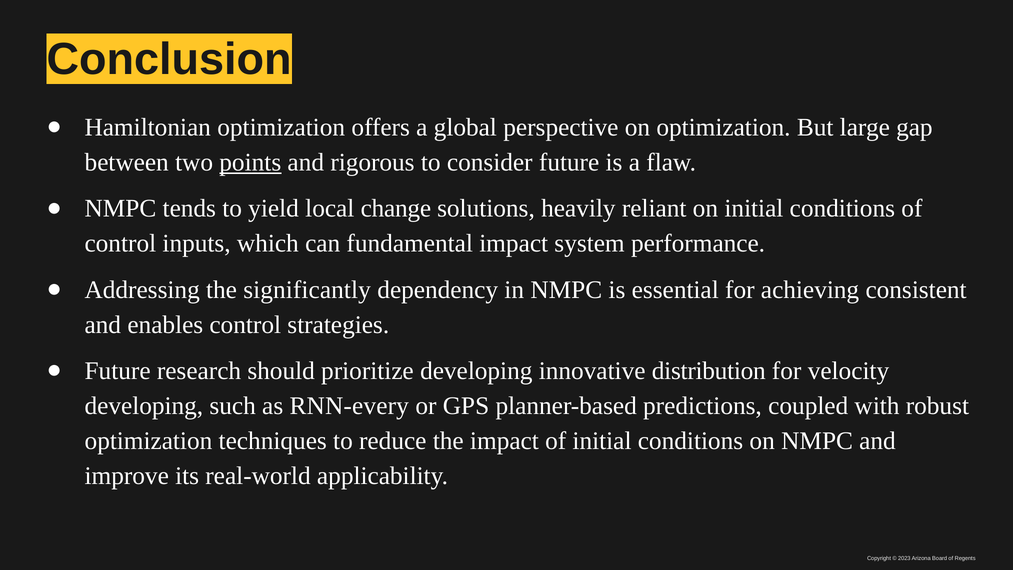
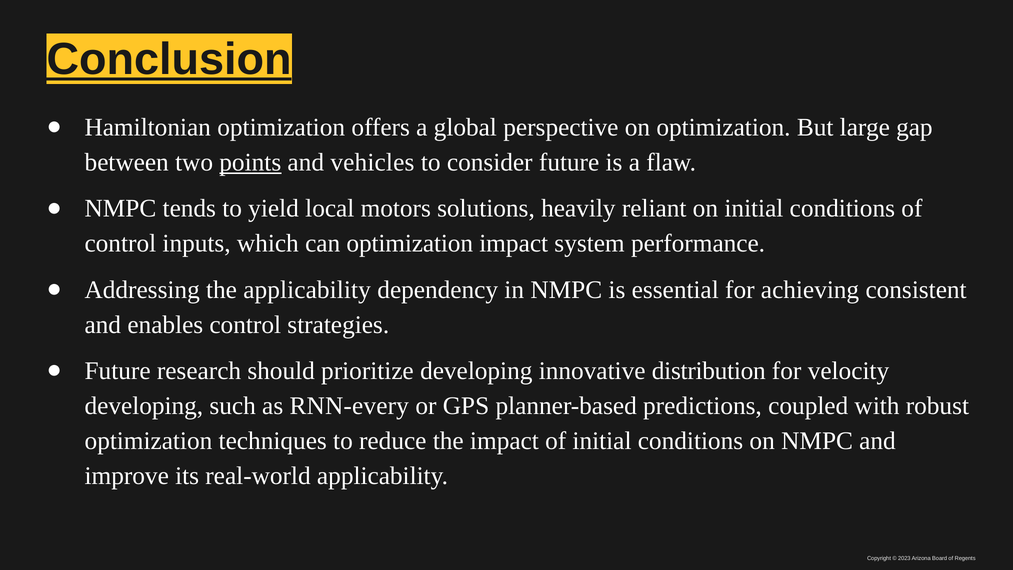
Conclusion underline: none -> present
rigorous: rigorous -> vehicles
change: change -> motors
can fundamental: fundamental -> optimization
the significantly: significantly -> applicability
